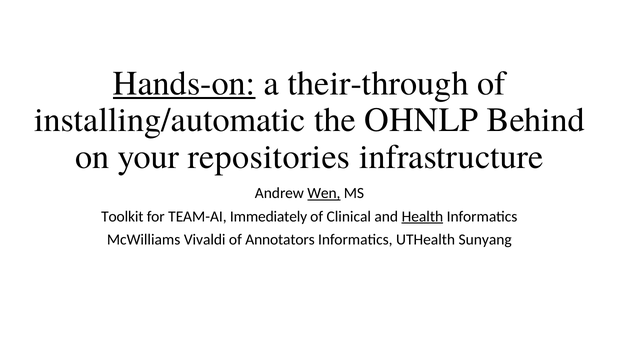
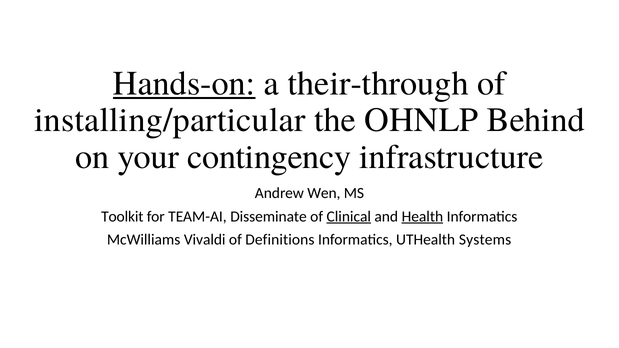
installing/automatic: installing/automatic -> installing/particular
repositories: repositories -> contingency
Wen underline: present -> none
Immediately: Immediately -> Disseminate
Clinical underline: none -> present
Annotators: Annotators -> Definitions
Sunyang: Sunyang -> Systems
